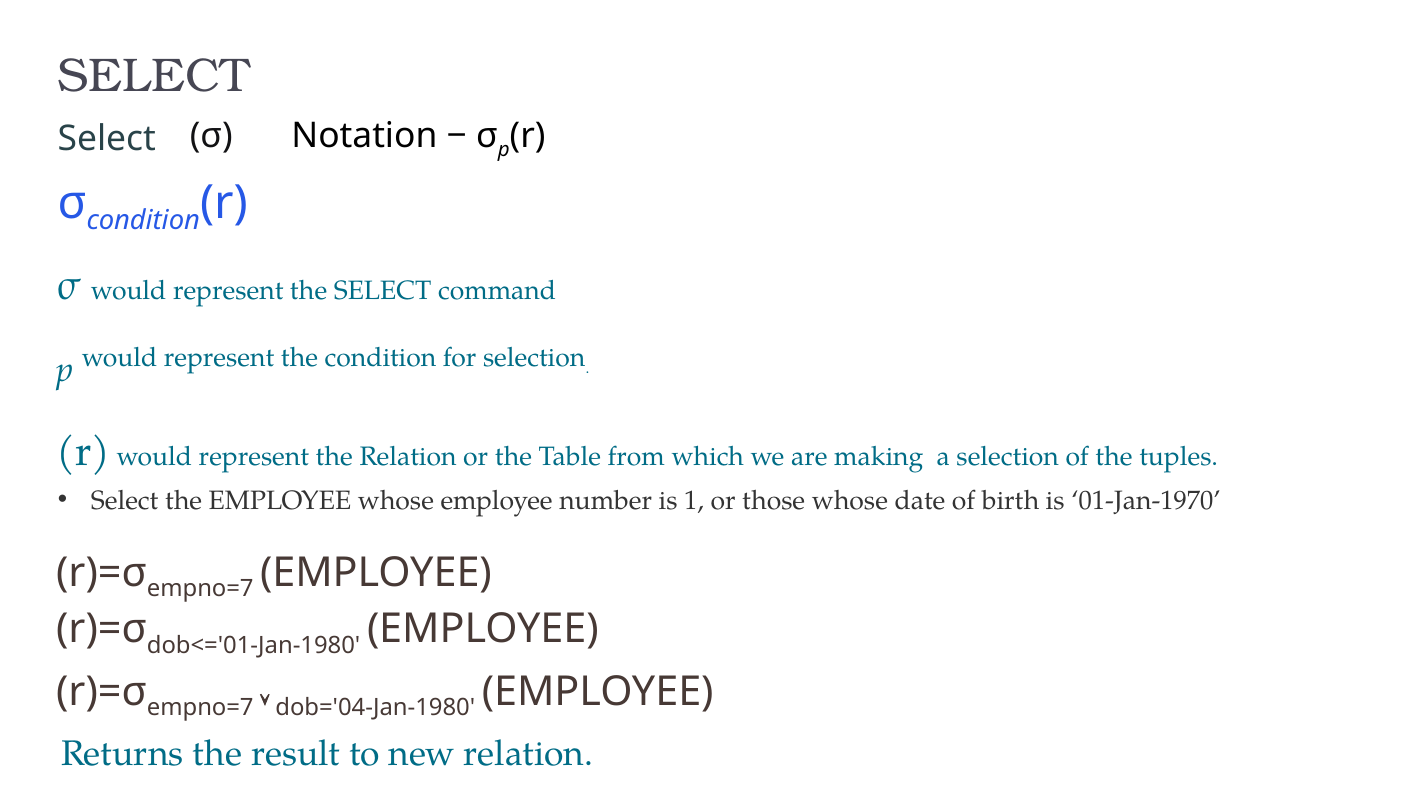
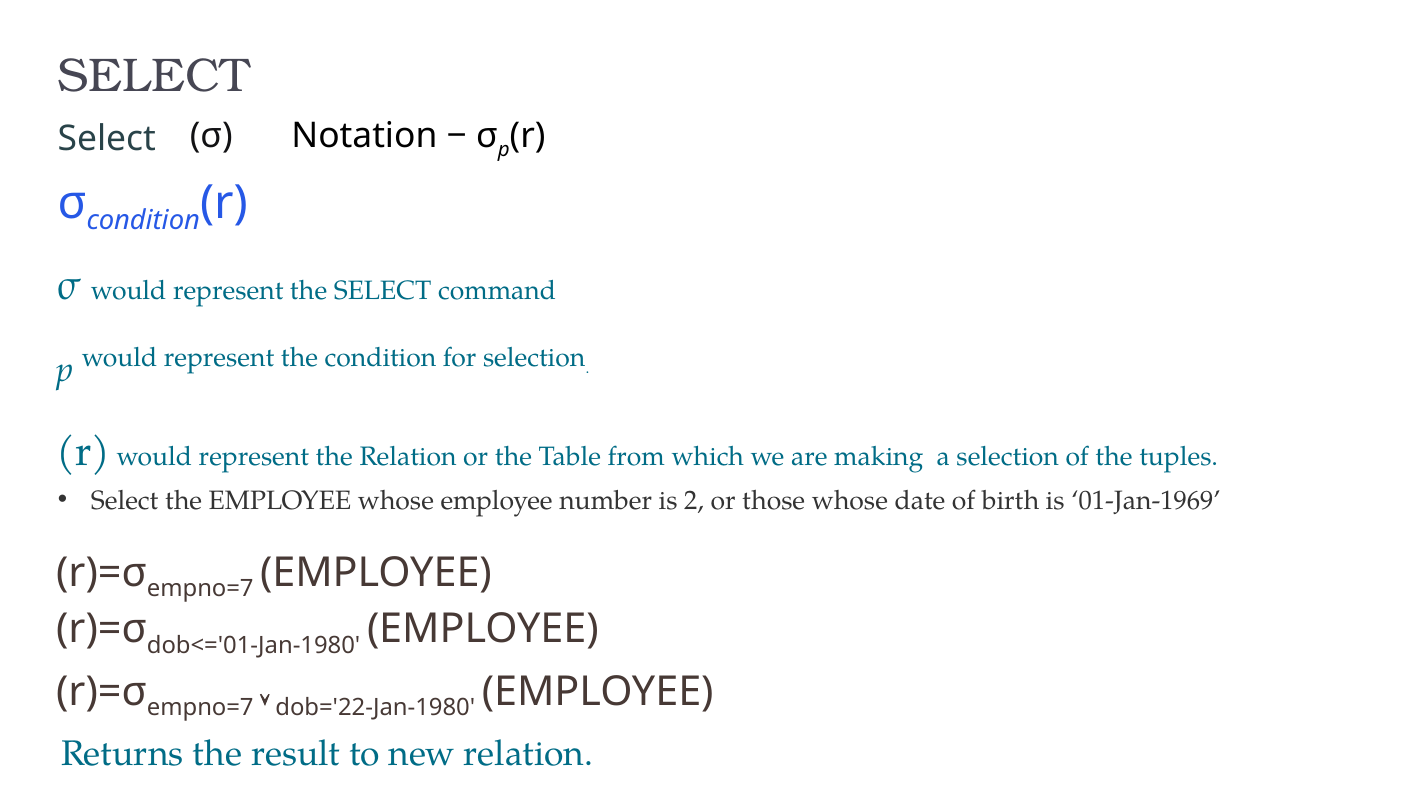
1: 1 -> 2
01-Jan-1970: 01-Jan-1970 -> 01-Jan-1969
dob='04-Jan-1980: dob='04-Jan-1980 -> dob='22-Jan-1980
